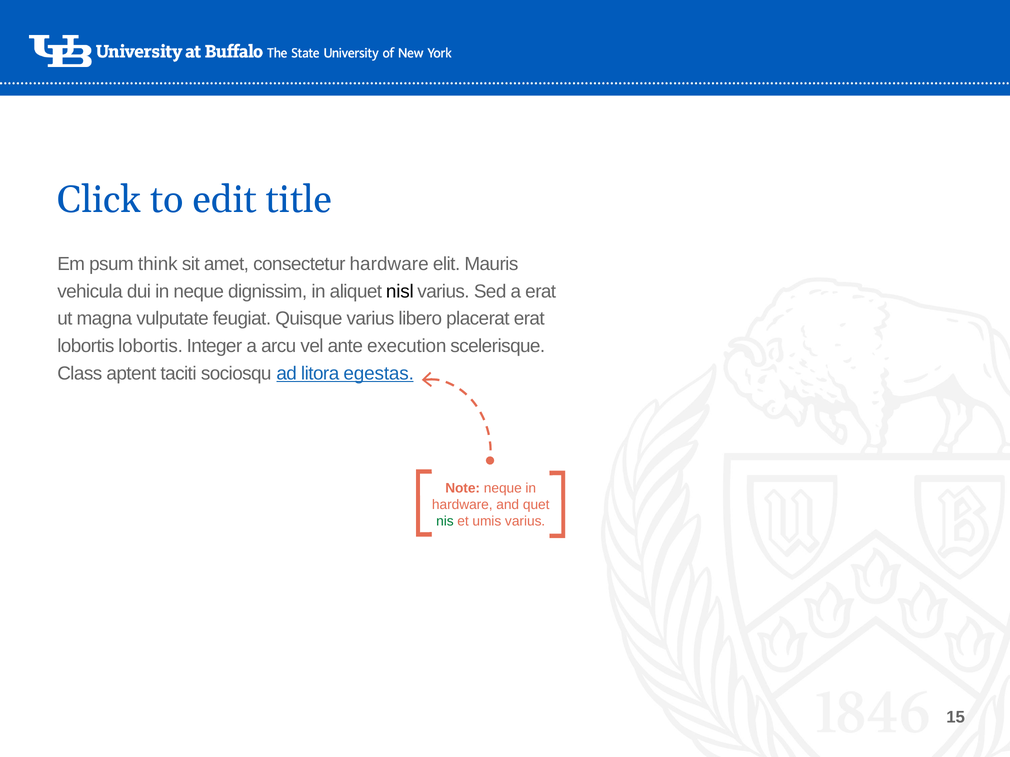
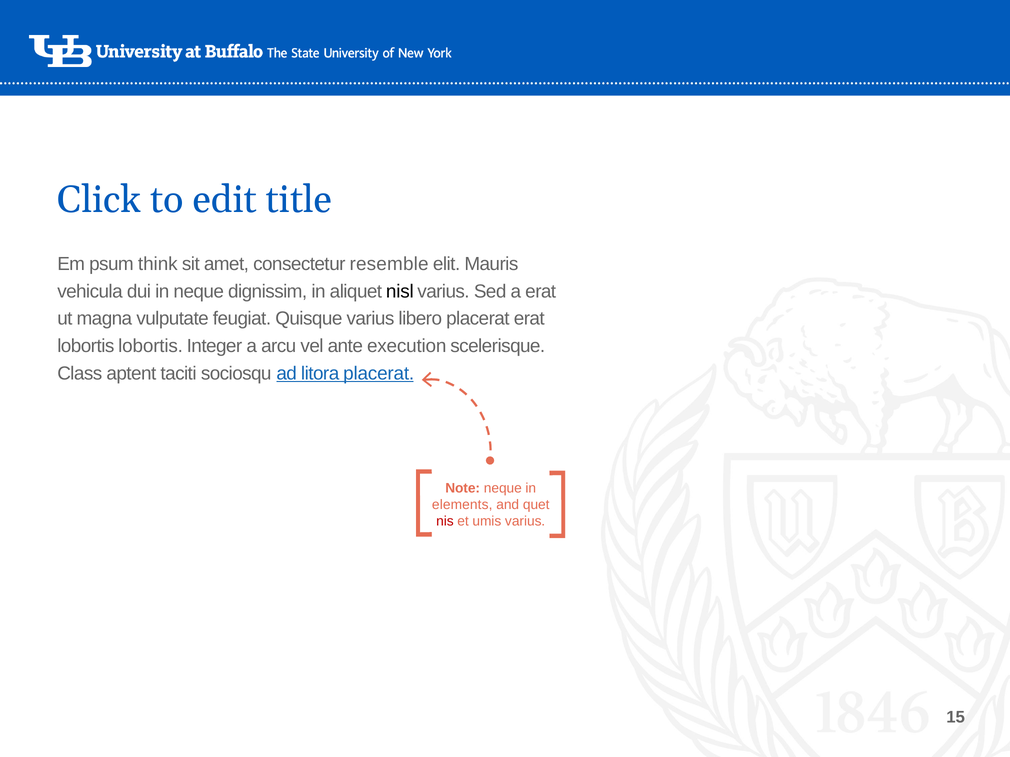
consectetur hardware: hardware -> resemble
litora egestas: egestas -> placerat
hardware at (462, 505): hardware -> elements
nis colour: green -> red
